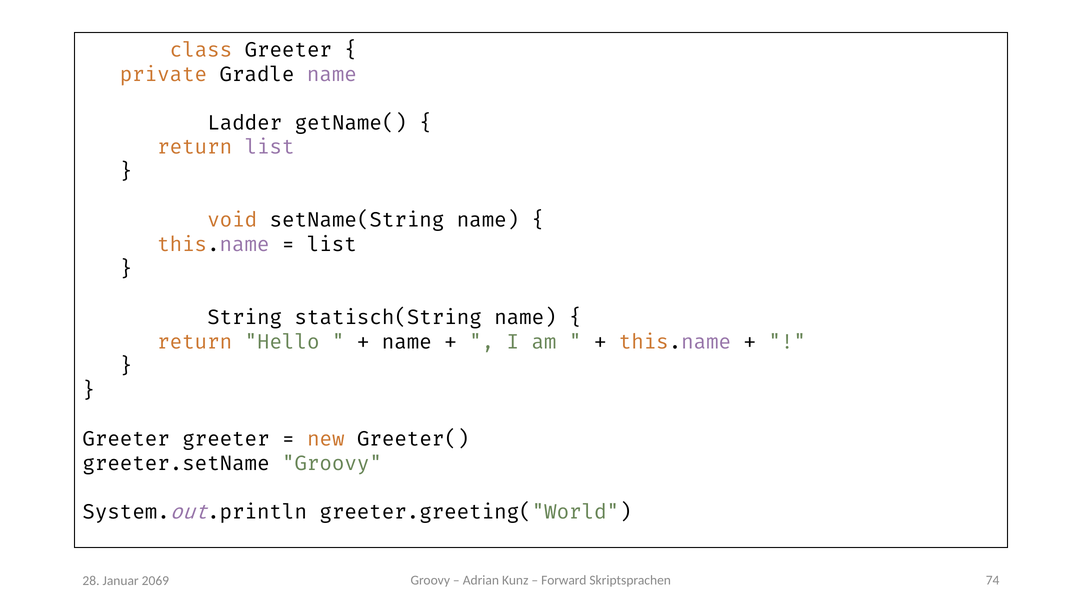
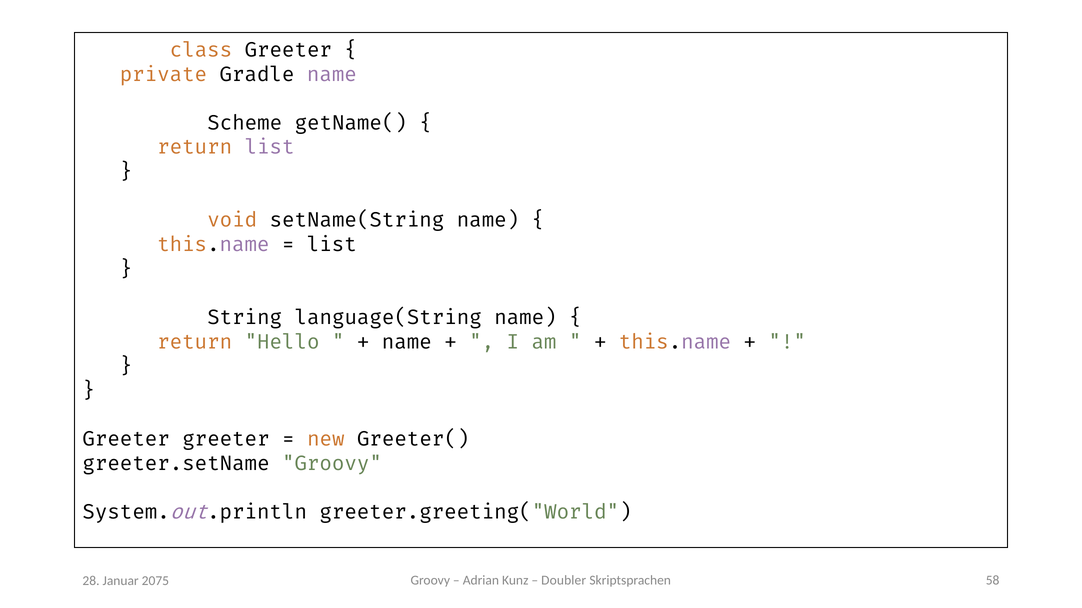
Ladder: Ladder -> Scheme
statisch(String: statisch(String -> language(String
Forward: Forward -> Doubler
74: 74 -> 58
2069: 2069 -> 2075
